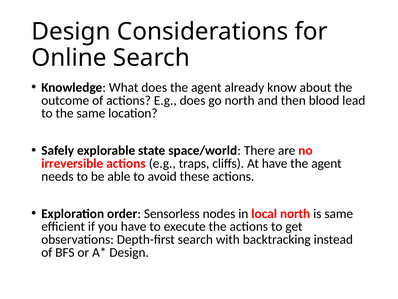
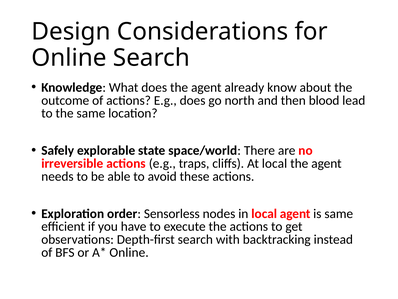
At have: have -> local
local north: north -> agent
Design at (129, 252): Design -> Online
